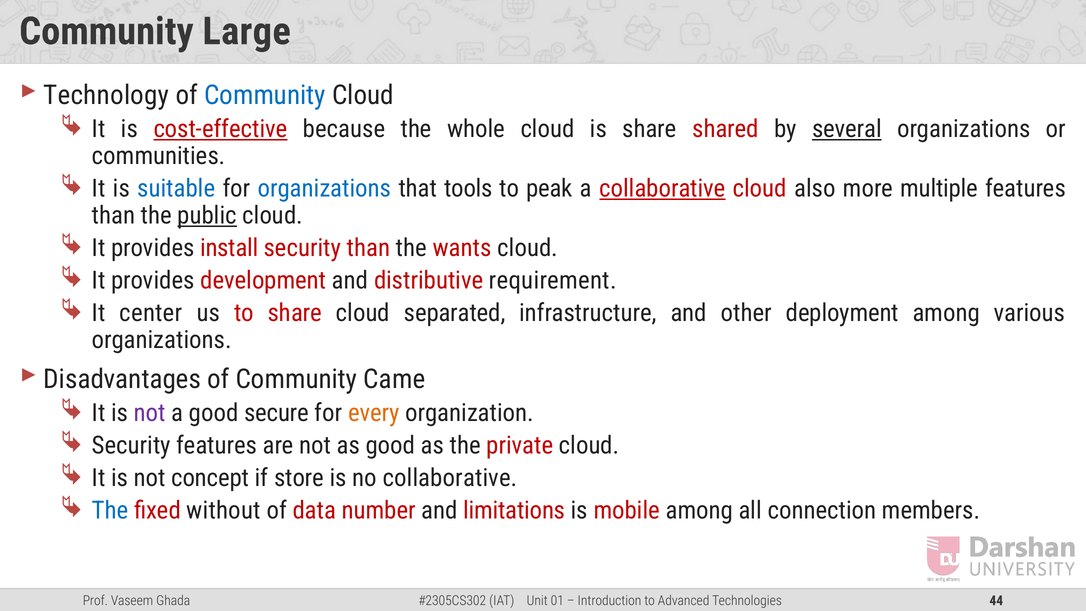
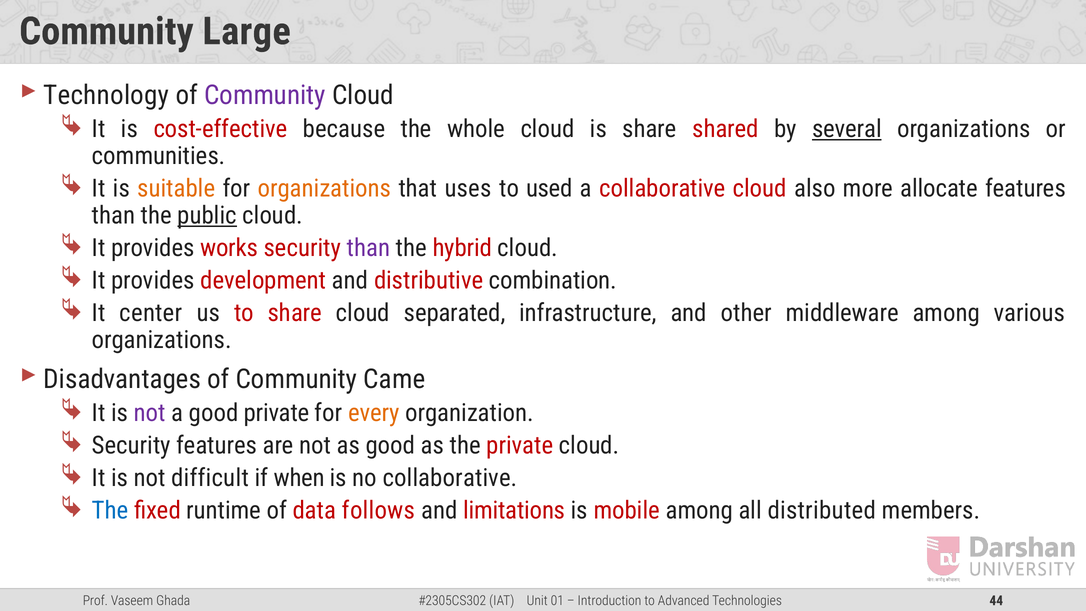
Community at (265, 95) colour: blue -> purple
cost-effective underline: present -> none
suitable colour: blue -> orange
organizations at (324, 189) colour: blue -> orange
tools: tools -> uses
peak: peak -> used
collaborative at (663, 189) underline: present -> none
multiple: multiple -> allocate
install: install -> works
than at (368, 248) colour: red -> purple
wants: wants -> hybrid
requirement: requirement -> combination
deployment: deployment -> middleware
good secure: secure -> private
concept: concept -> difficult
store: store -> when
without: without -> runtime
number: number -> follows
connection: connection -> distributed
